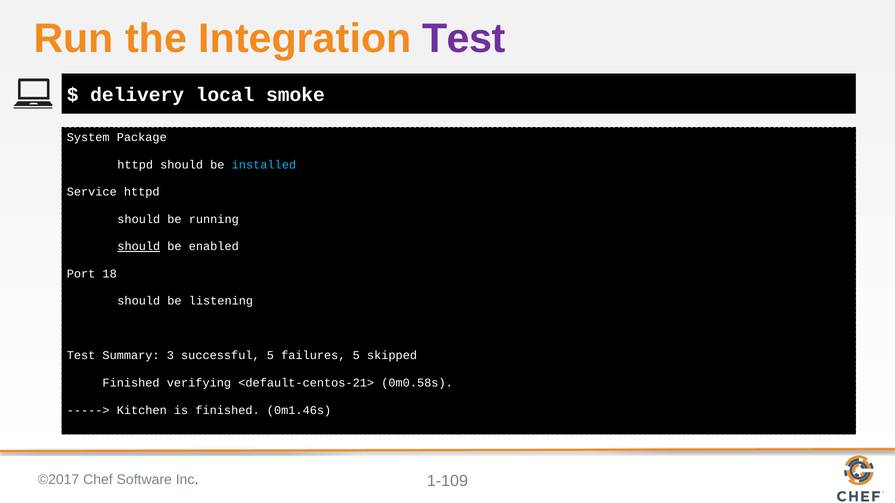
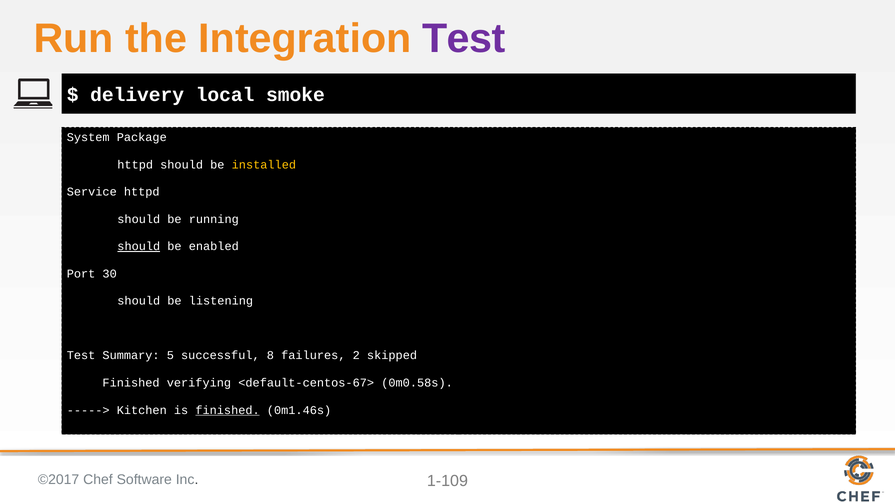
installed colour: light blue -> yellow
18: 18 -> 30
3: 3 -> 5
successful 5: 5 -> 8
failures 5: 5 -> 2
<default-centos-21>: <default-centos-21> -> <default-centos-67>
finished at (228, 410) underline: none -> present
